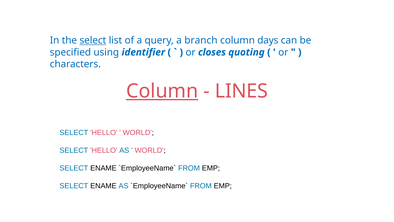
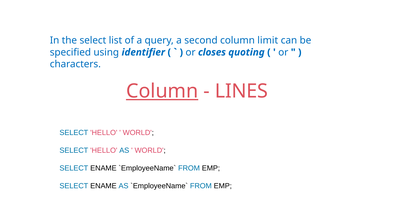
select at (93, 40) underline: present -> none
branch: branch -> second
days: days -> limit
